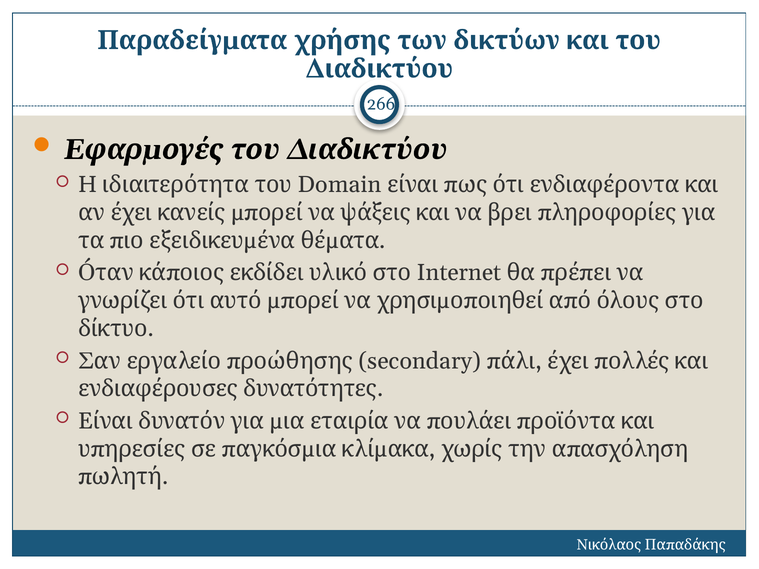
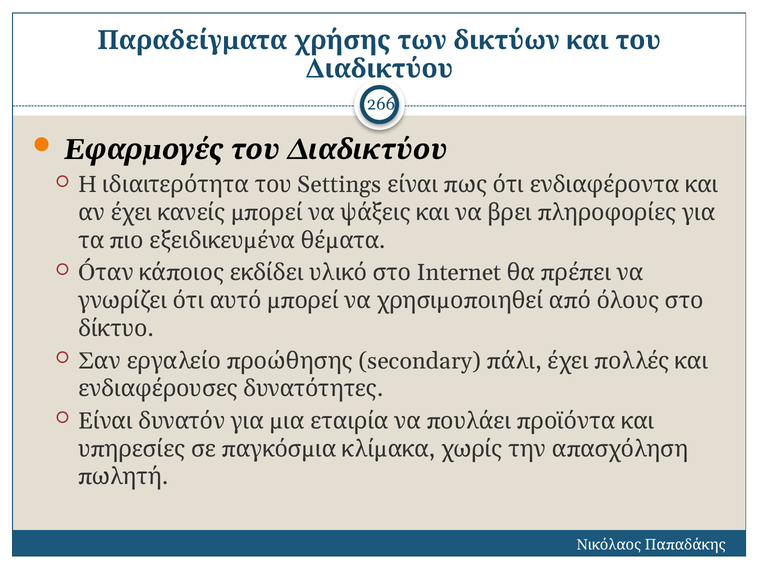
Domain: Domain -> Settings
